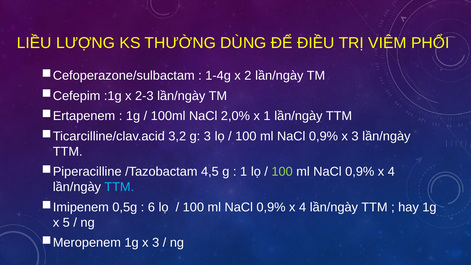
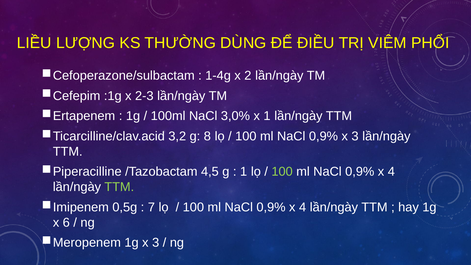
2,0%: 2,0% -> 3,0%
g 3: 3 -> 8
TTM at (119, 187) colour: light blue -> light green
6: 6 -> 7
5: 5 -> 6
